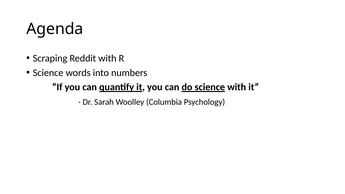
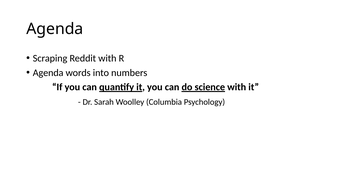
Science at (48, 73): Science -> Agenda
